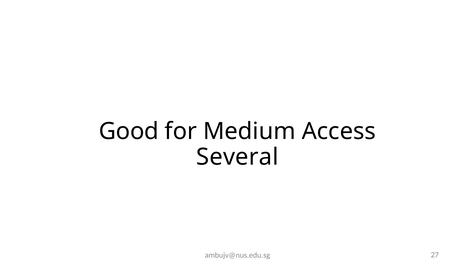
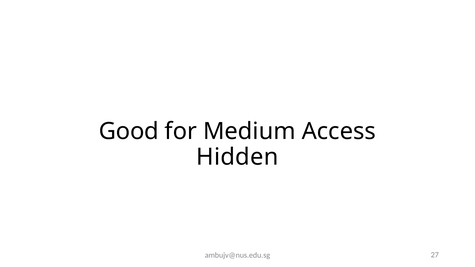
Several: Several -> Hidden
